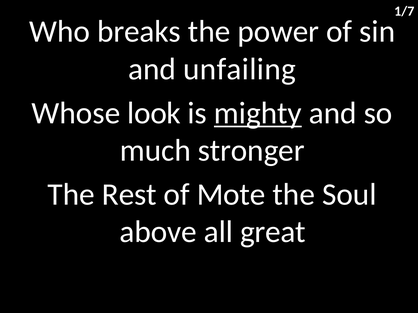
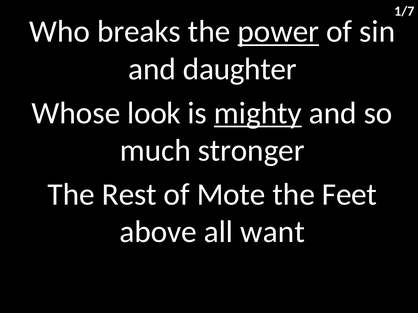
power underline: none -> present
unfailing: unfailing -> daughter
Soul: Soul -> Feet
great: great -> want
